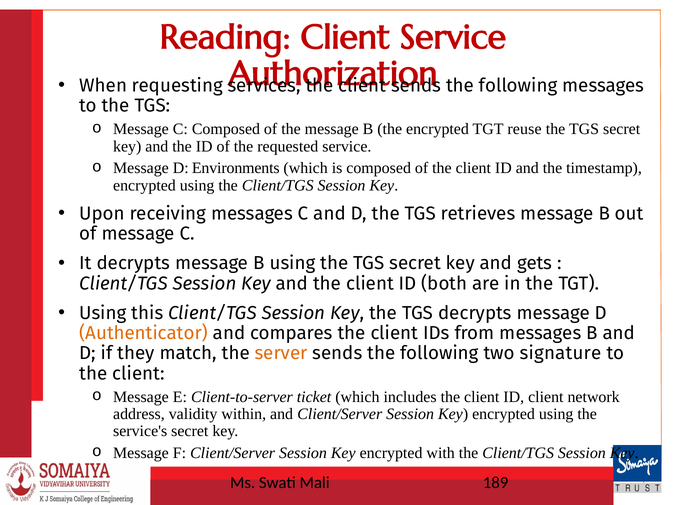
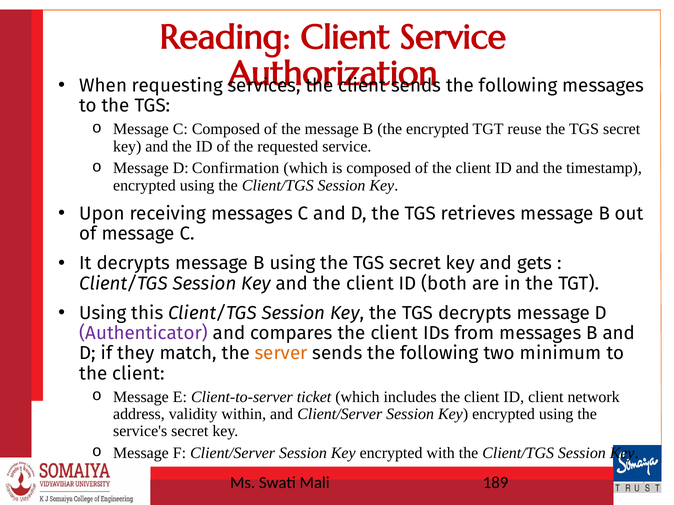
Environments: Environments -> Confirmation
Authenticator colour: orange -> purple
signature: signature -> minimum
